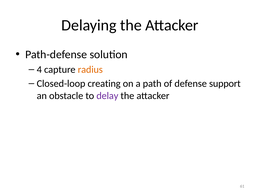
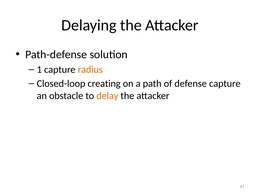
4: 4 -> 1
defense support: support -> capture
delay colour: purple -> orange
